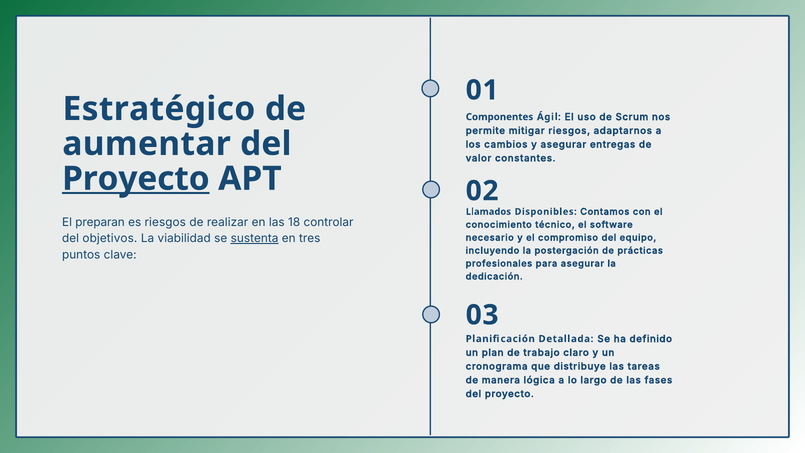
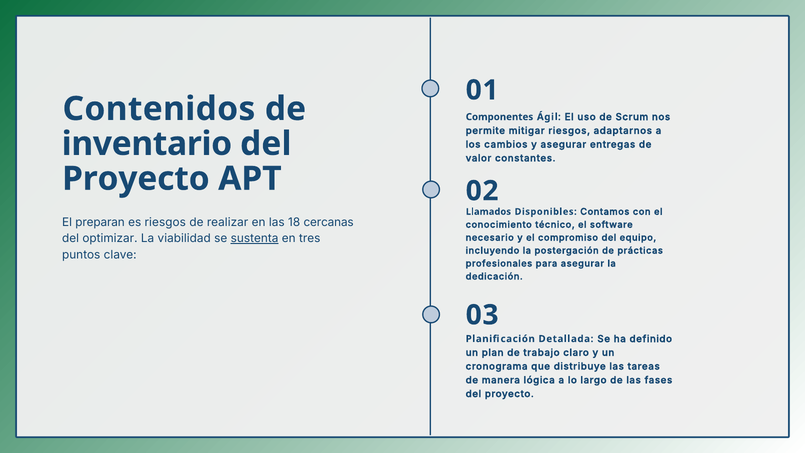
Estratégico: Estratégico -> Contenidos
aumentar: aumentar -> inventario
Proyecto at (136, 179) underline: present -> none
controlar: controlar -> cercanas
objetivos: objetivos -> optimizar
